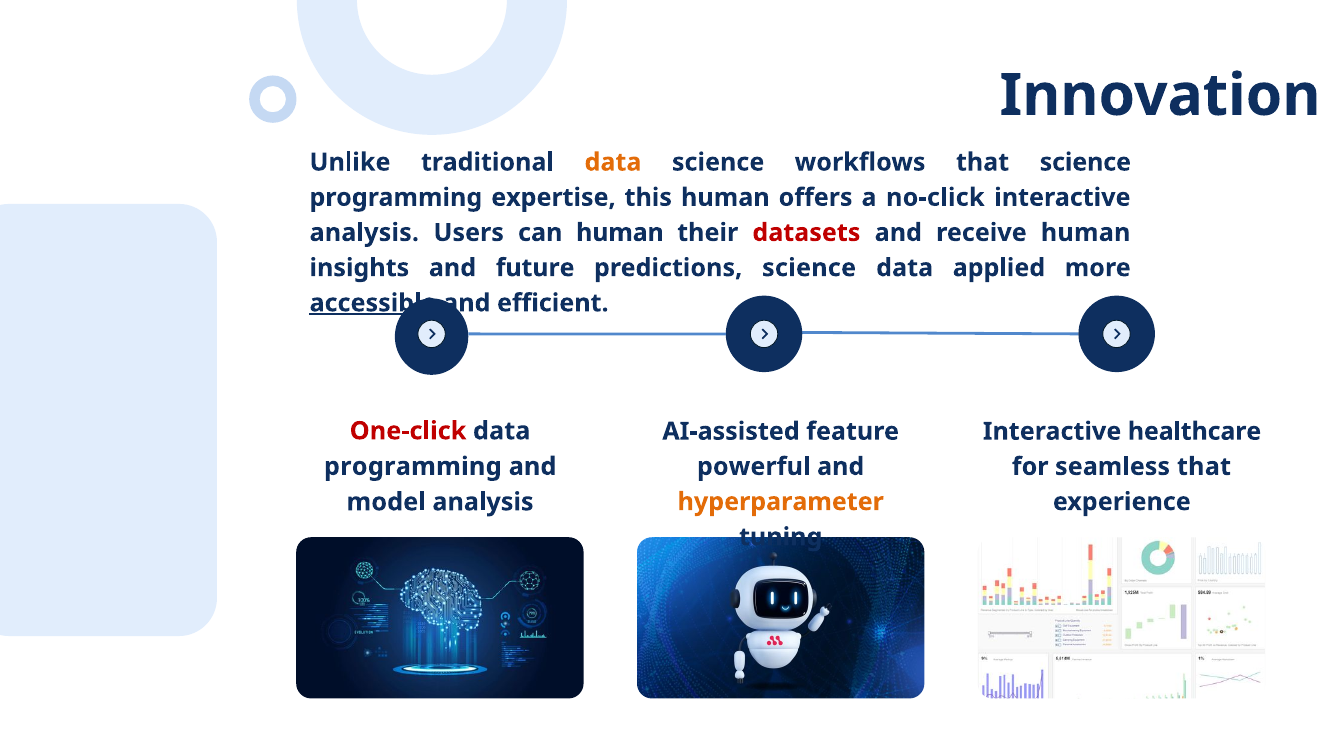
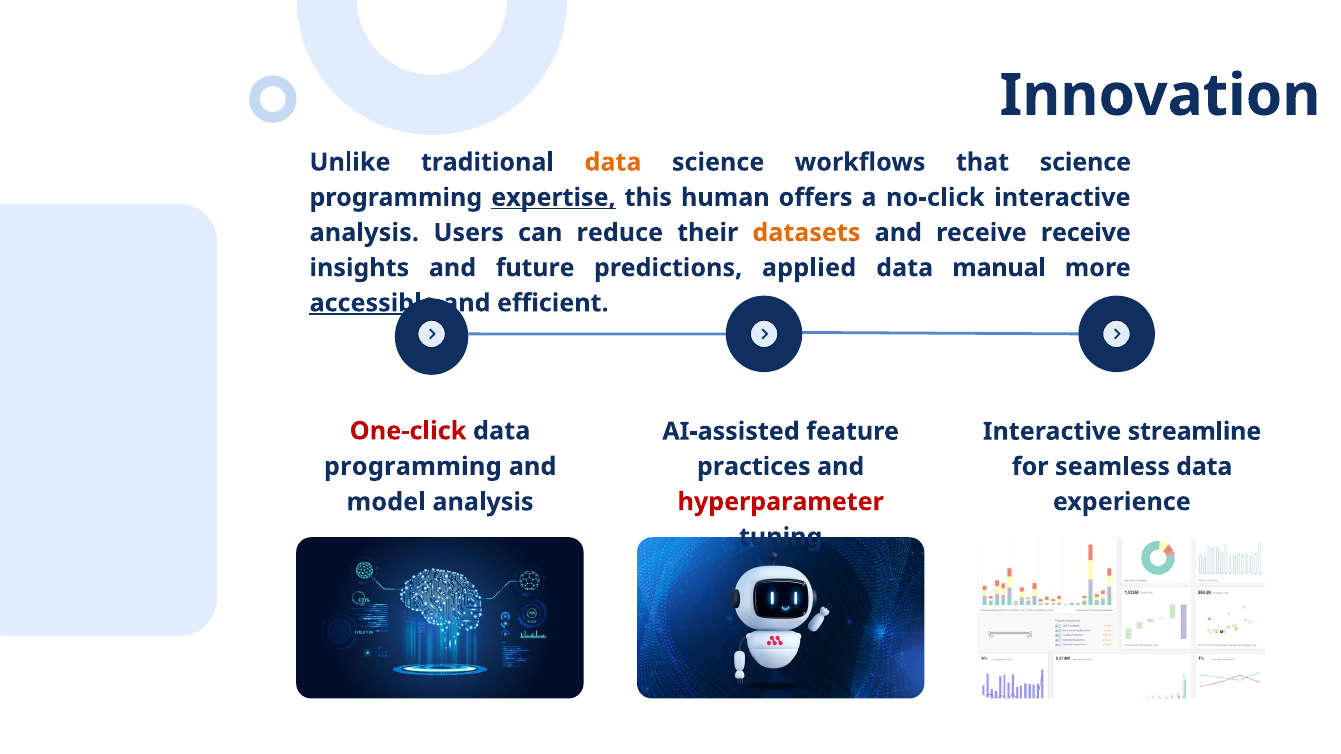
expertise underline: none -> present
can human: human -> reduce
datasets colour: red -> orange
receive human: human -> receive
predictions science: science -> applied
applied: applied -> manual
healthcare: healthcare -> streamline
powerful: powerful -> practices
seamless that: that -> data
hyperparameter colour: orange -> red
